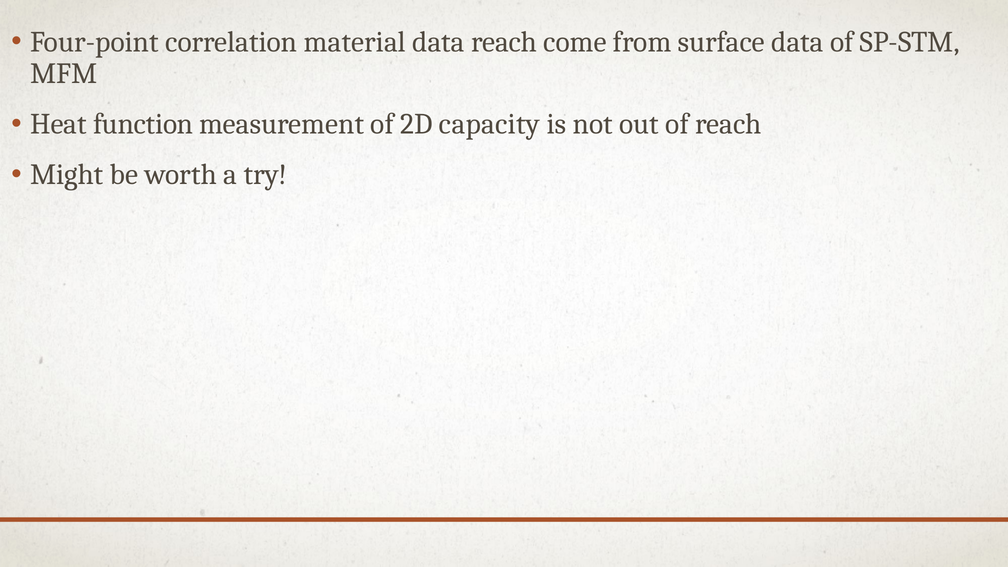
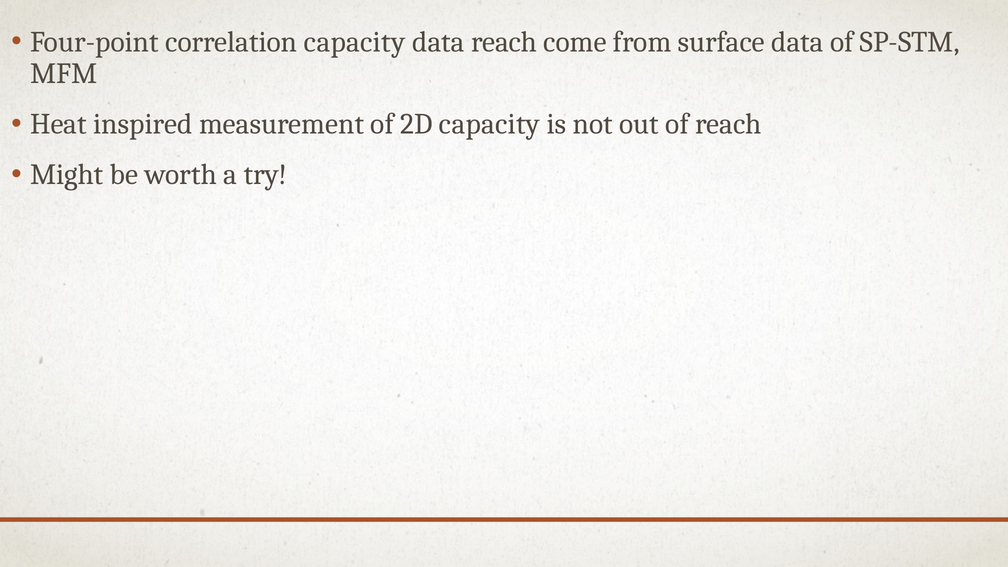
correlation material: material -> capacity
function: function -> inspired
